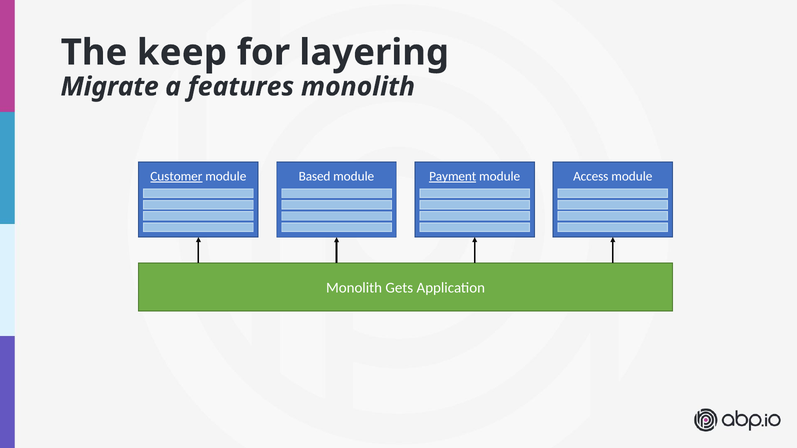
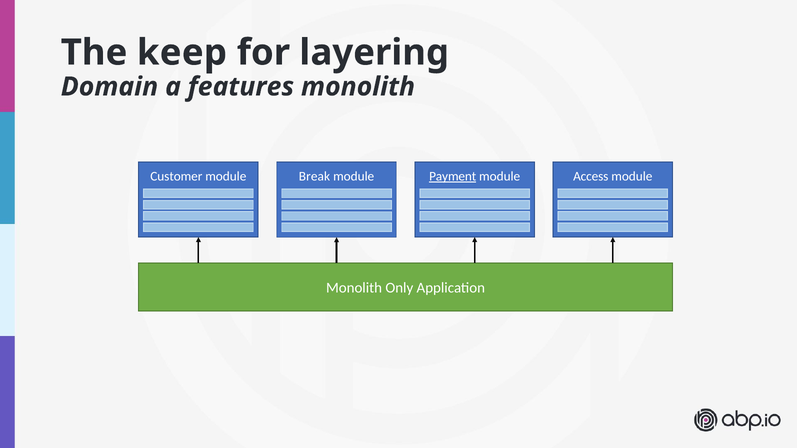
Migrate: Migrate -> Domain
Customer underline: present -> none
Based: Based -> Break
Gets: Gets -> Only
